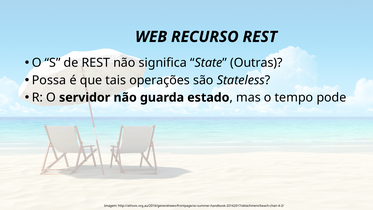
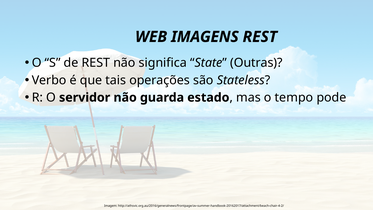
RECURSO: RECURSO -> IMAGENS
Possa: Possa -> Verbo
